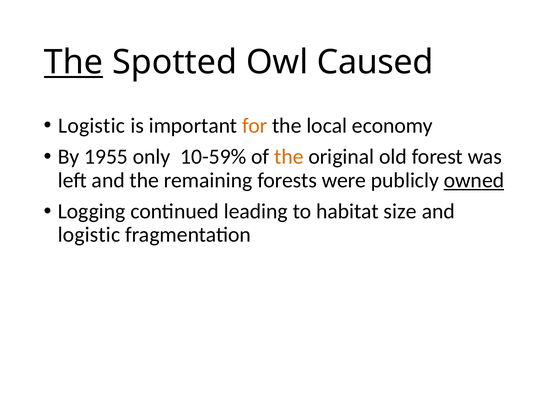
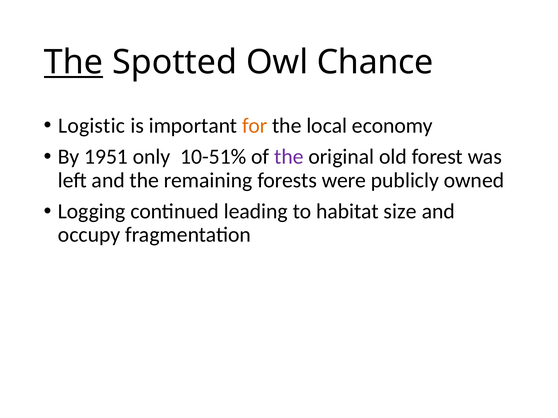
Caused: Caused -> Chance
1955: 1955 -> 1951
10-59%: 10-59% -> 10-51%
the at (289, 157) colour: orange -> purple
owned underline: present -> none
logistic at (89, 235): logistic -> occupy
